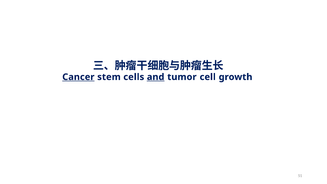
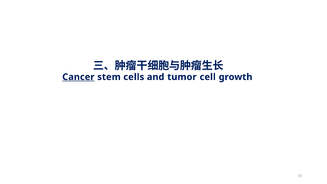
and underline: present -> none
